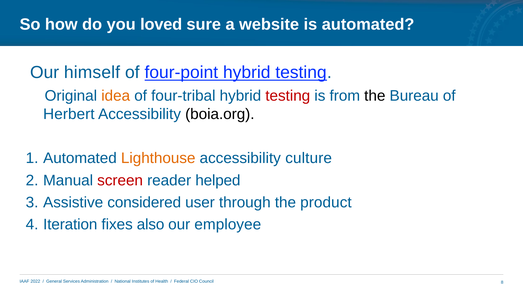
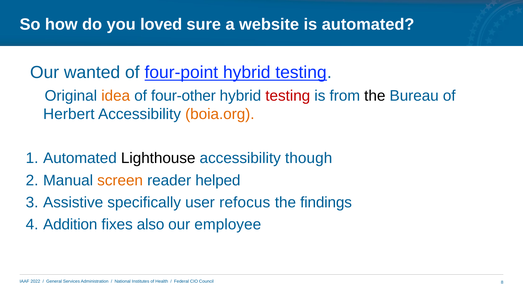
himself: himself -> wanted
four-tribal: four-tribal -> four-other
boia.org colour: black -> orange
Lighthouse colour: orange -> black
culture: culture -> though
screen colour: red -> orange
considered: considered -> specifically
through: through -> refocus
product: product -> findings
Iteration: Iteration -> Addition
